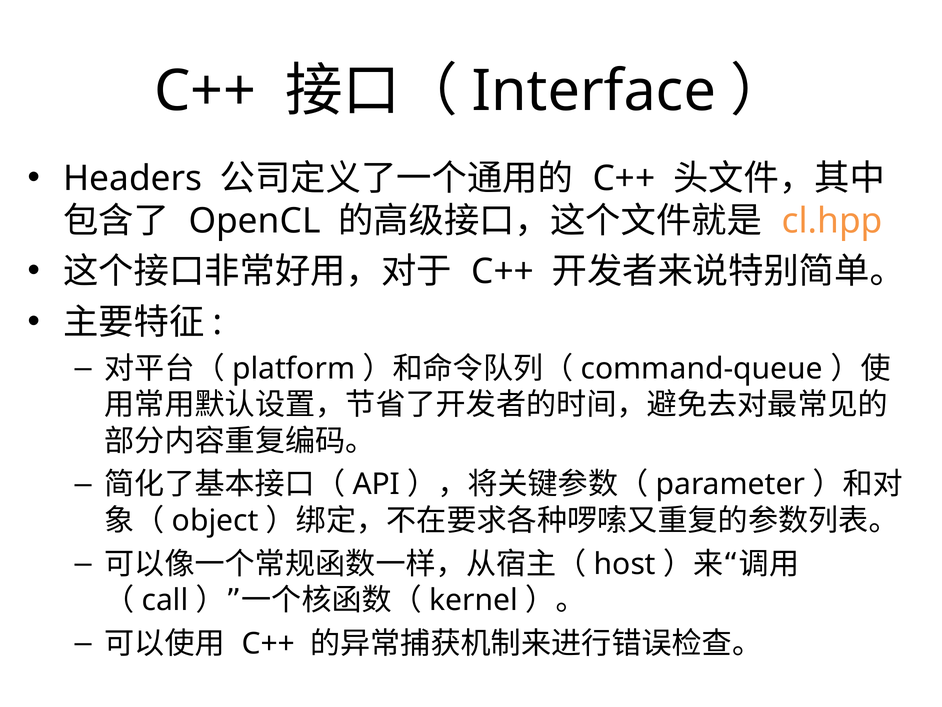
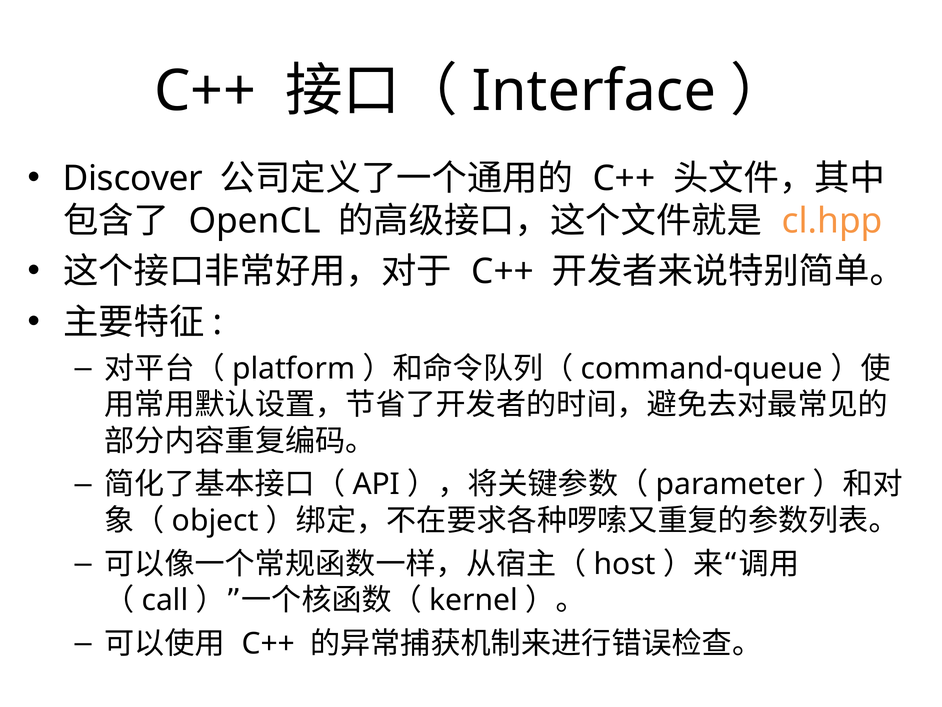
Headers: Headers -> Discover
